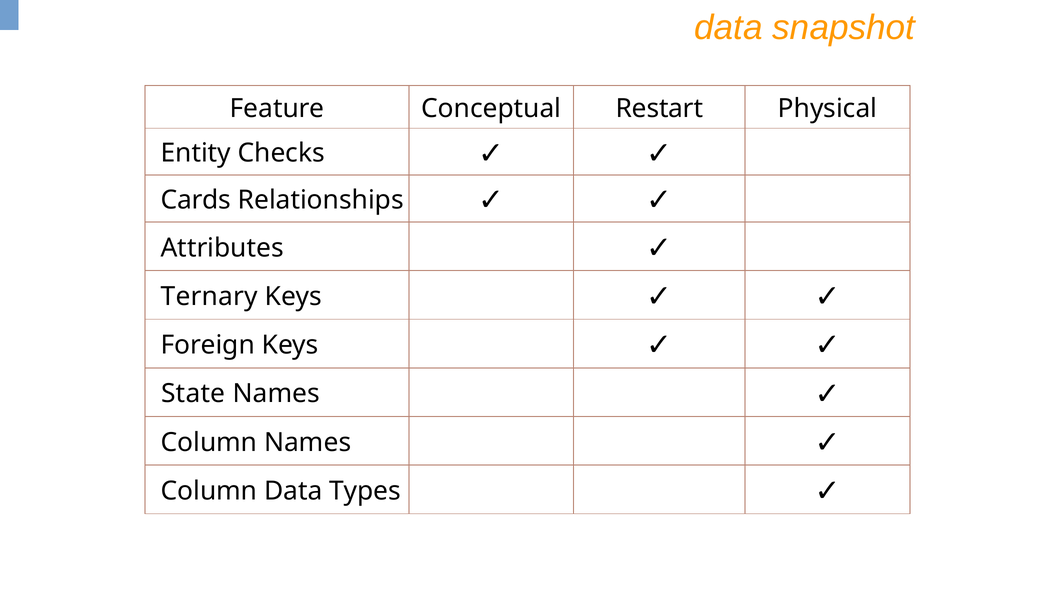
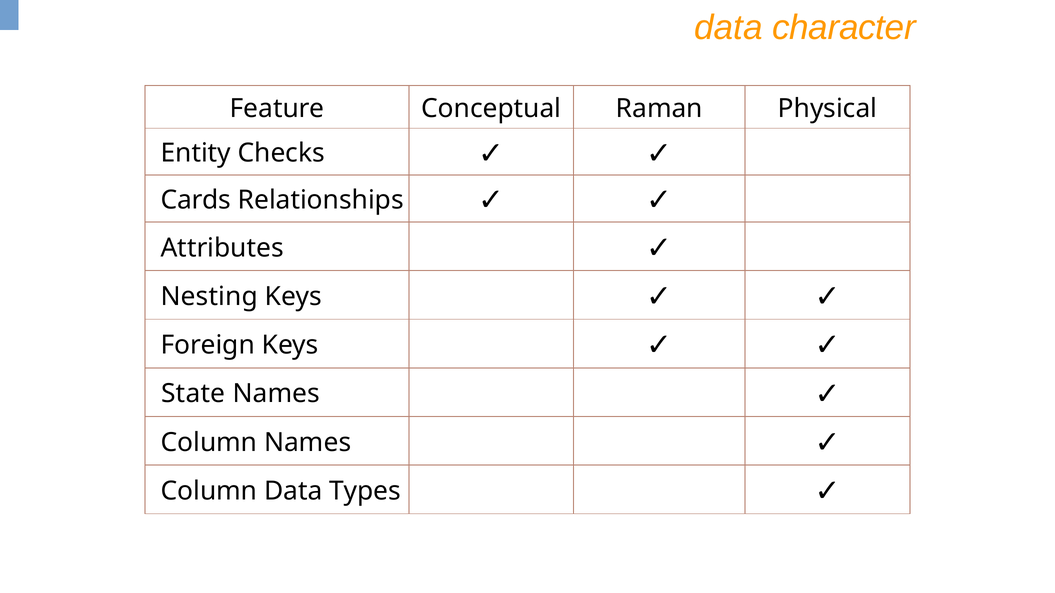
snapshot: snapshot -> character
Restart: Restart -> Raman
Ternary: Ternary -> Nesting
